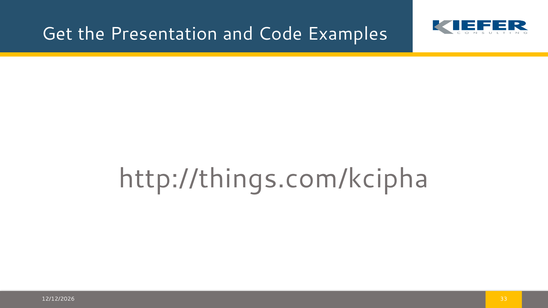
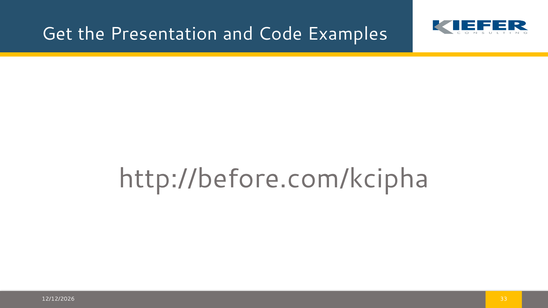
http://things.com/kcipha: http://things.com/kcipha -> http://before.com/kcipha
